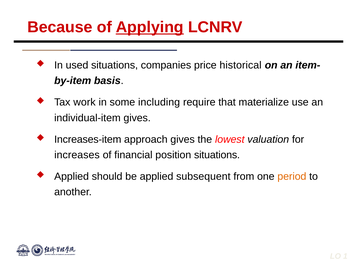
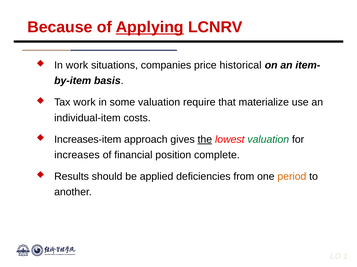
In used: used -> work
some including: including -> valuation
individual-item gives: gives -> costs
the underline: none -> present
valuation at (268, 140) colour: black -> green
position situations: situations -> complete
Applied at (72, 177): Applied -> Results
subsequent: subsequent -> deficiencies
